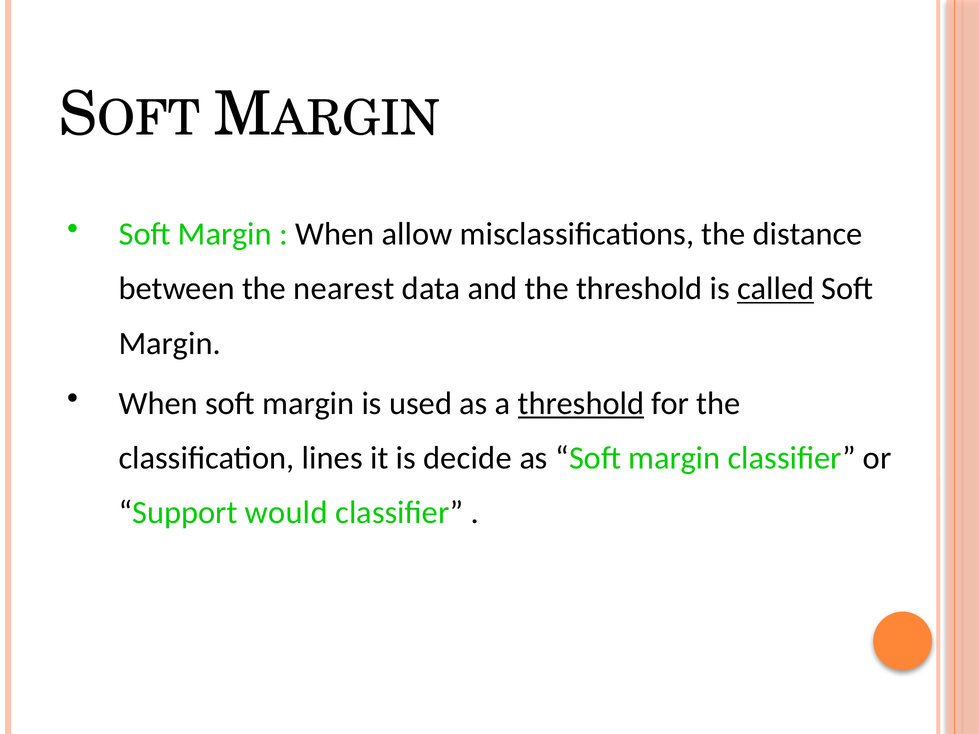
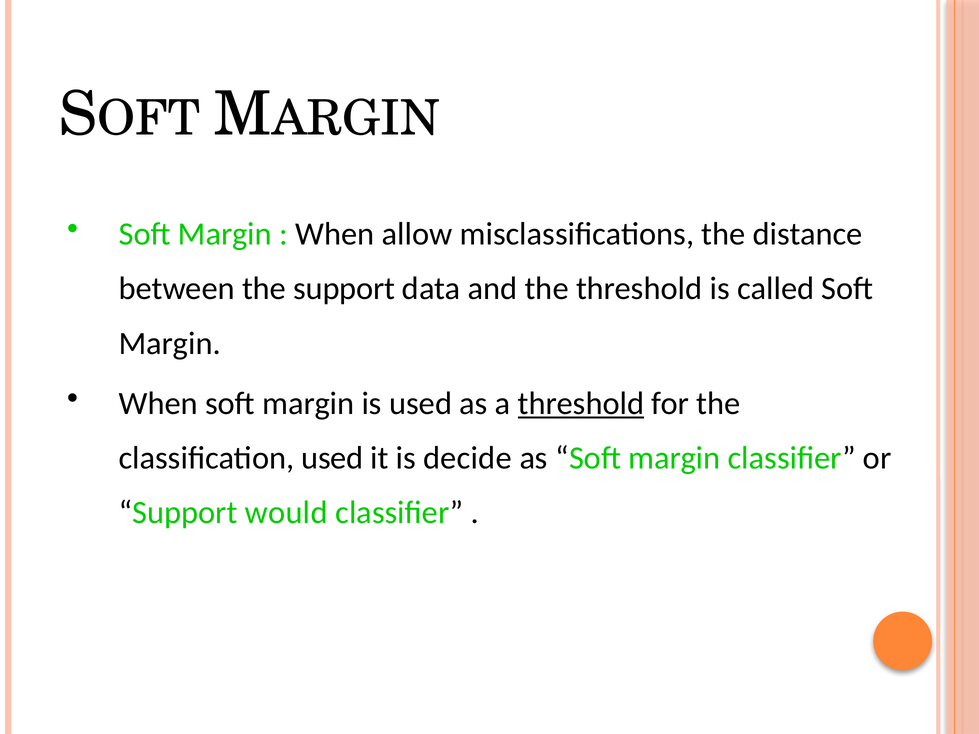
the nearest: nearest -> support
called underline: present -> none
classification lines: lines -> used
